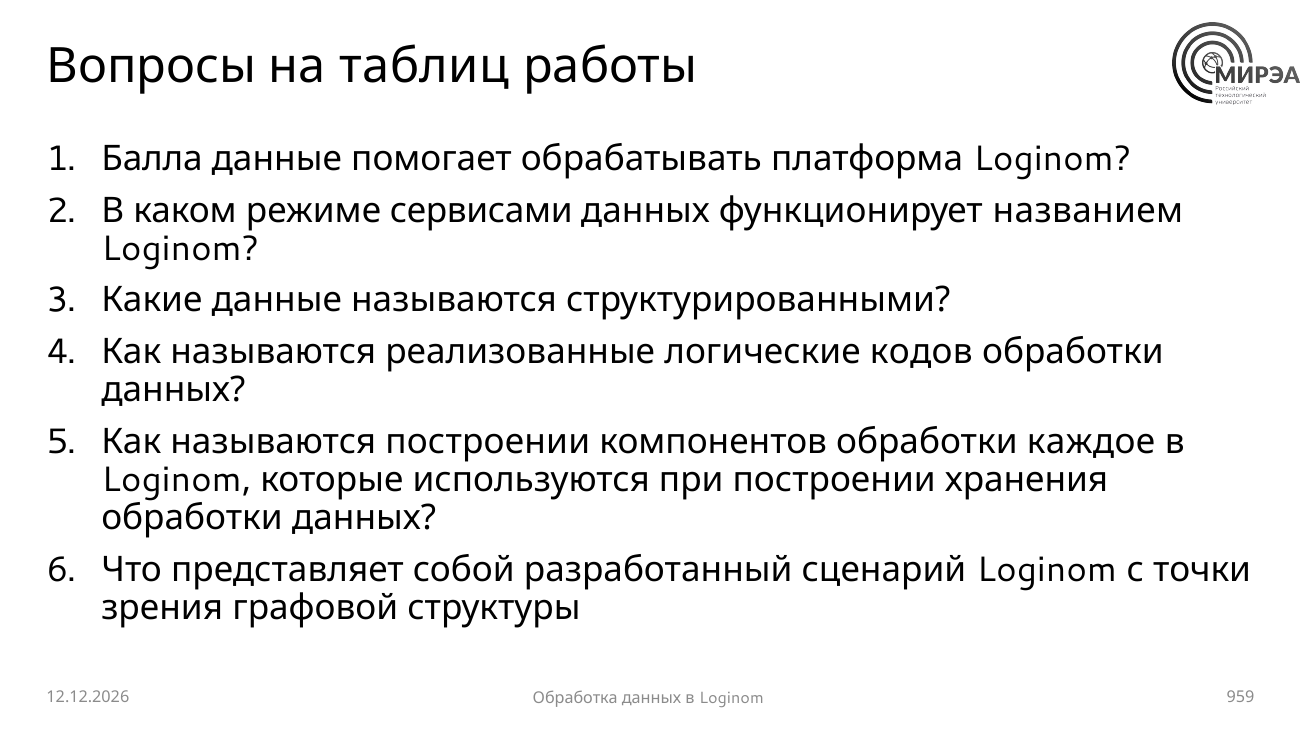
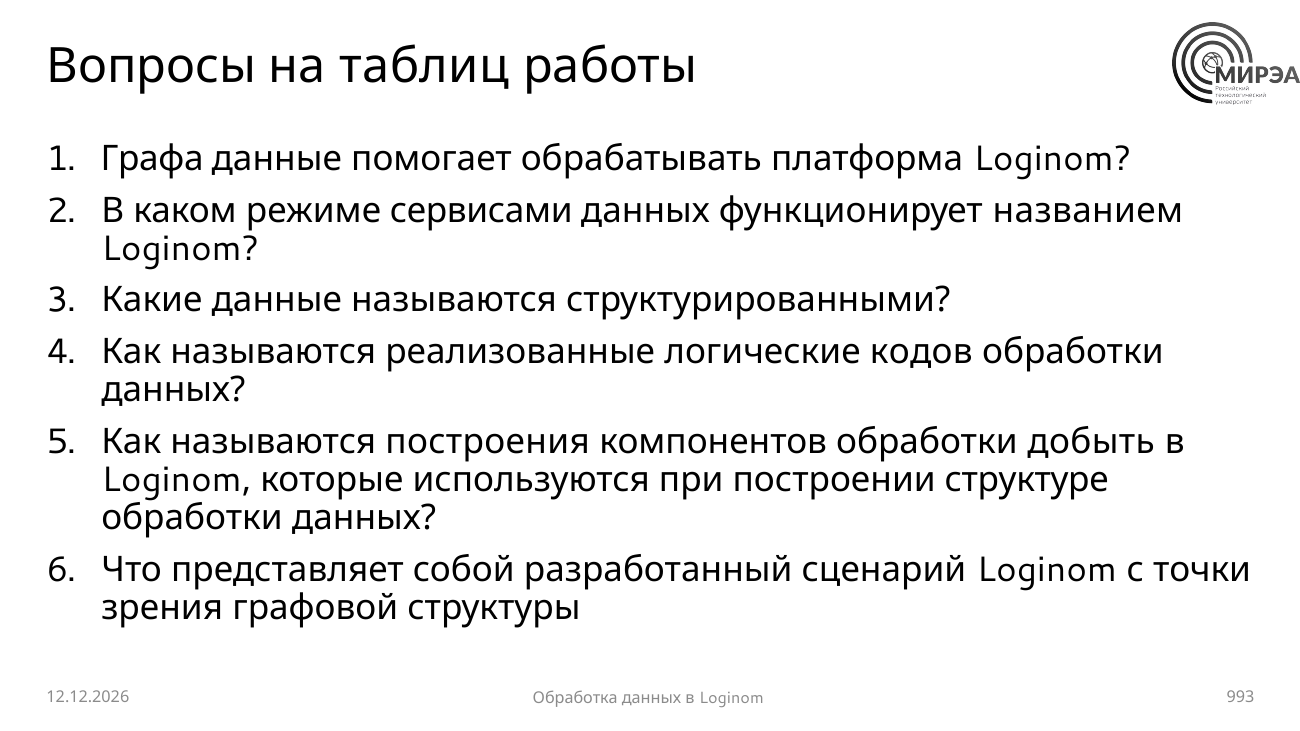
Балла: Балла -> Графа
называются построении: построении -> построения
каждое: каждое -> добыть
хранения: хранения -> структуре
959: 959 -> 993
